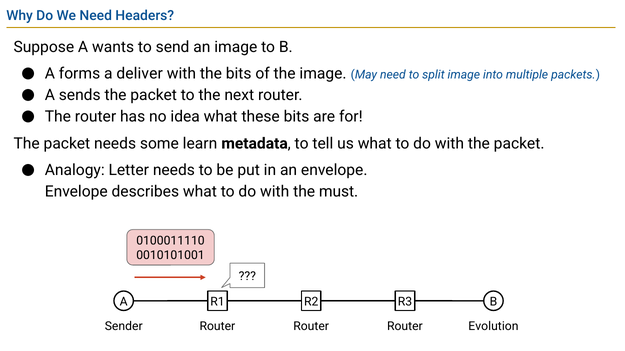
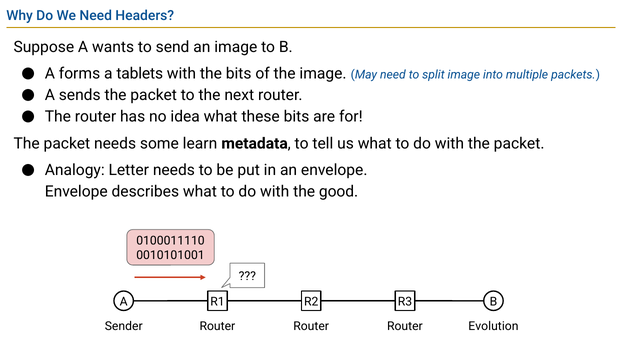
deliver: deliver -> tablets
must: must -> good
